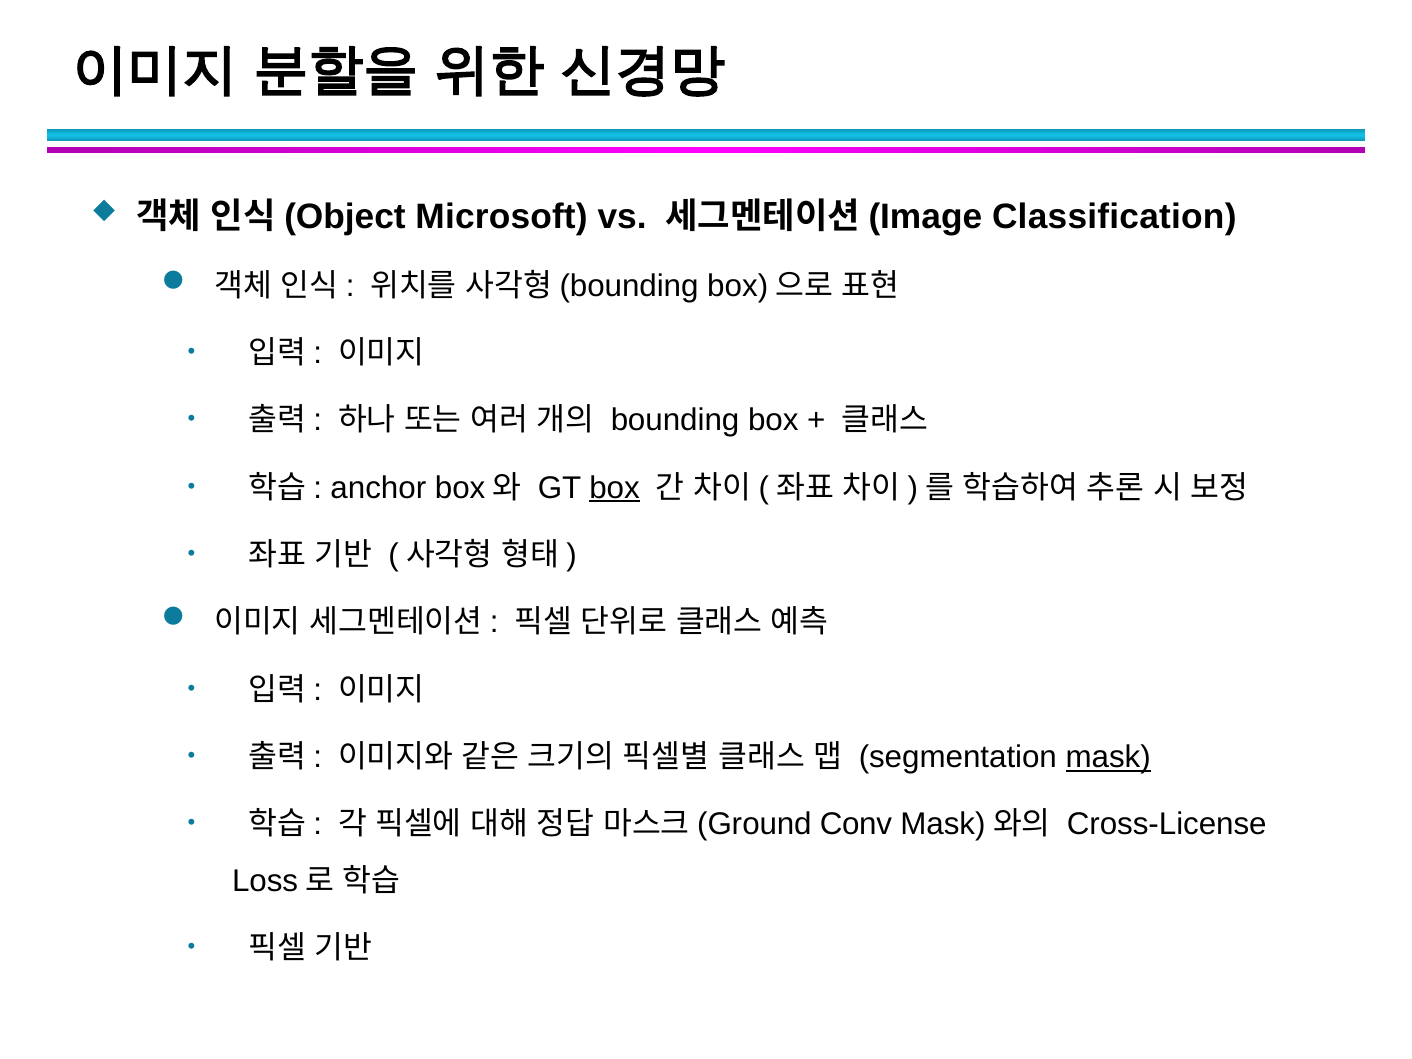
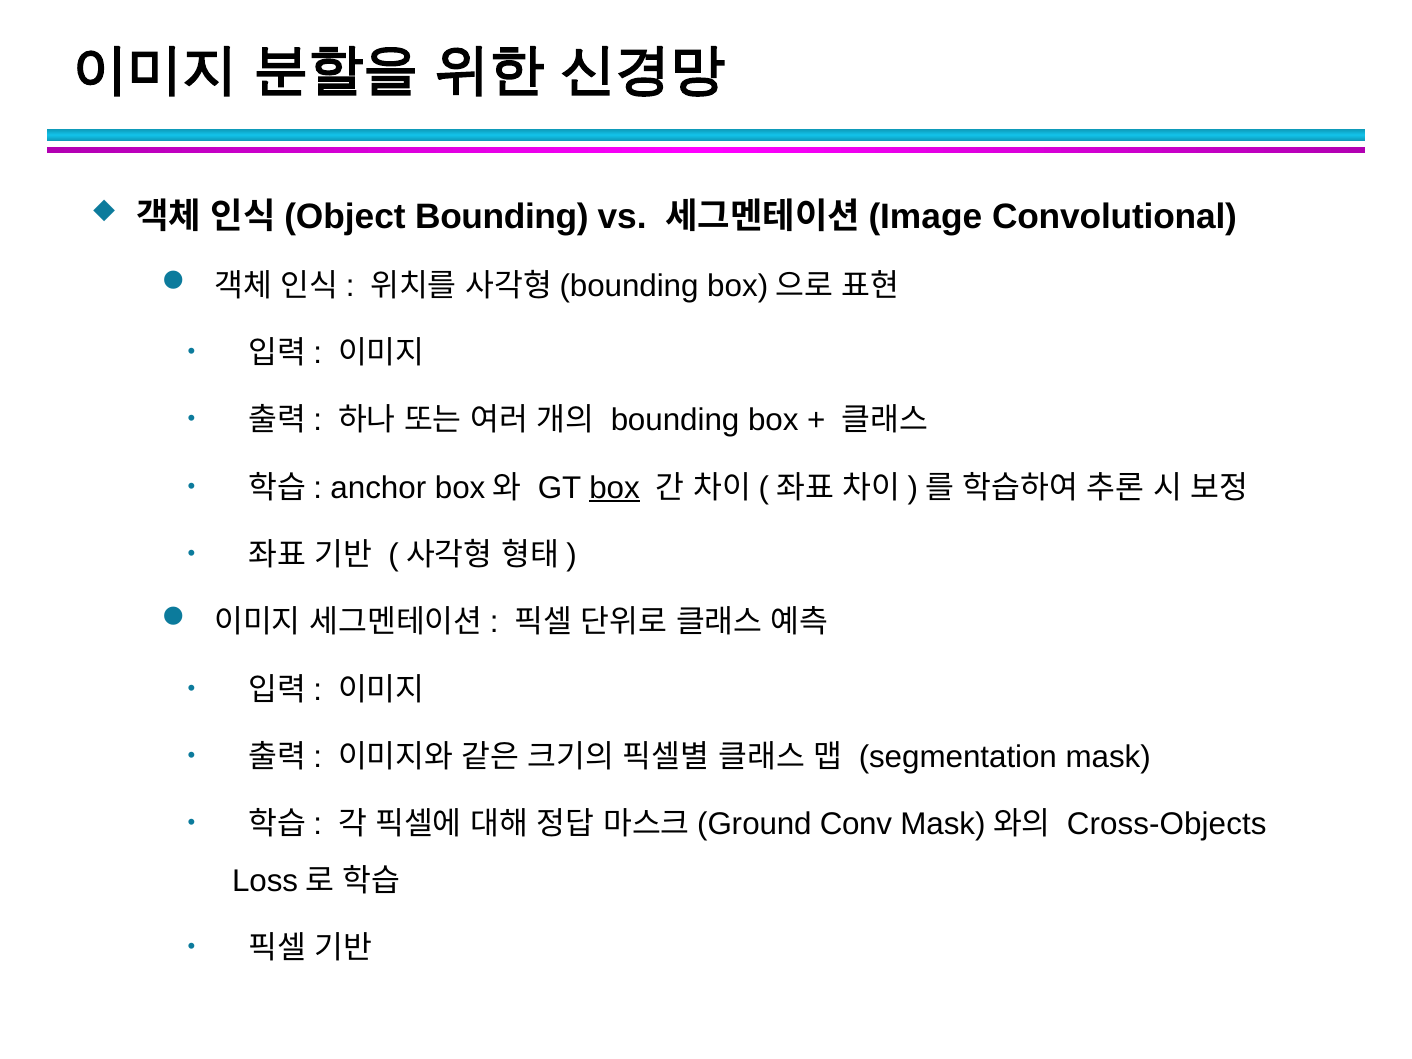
Microsoft at (502, 216): Microsoft -> Bounding
Classification: Classification -> Convolutional
mask underline: present -> none
Cross-License: Cross-License -> Cross-Objects
